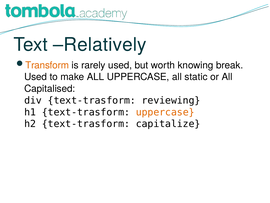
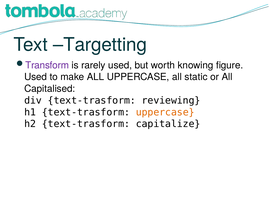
Relatively: Relatively -> Targetting
Transform colour: orange -> purple
break: break -> figure
